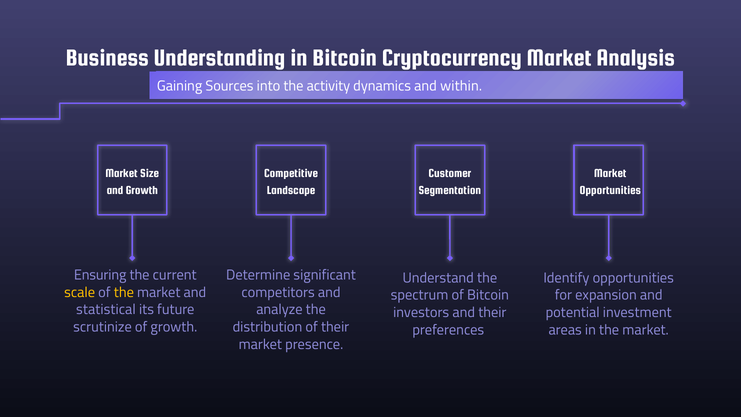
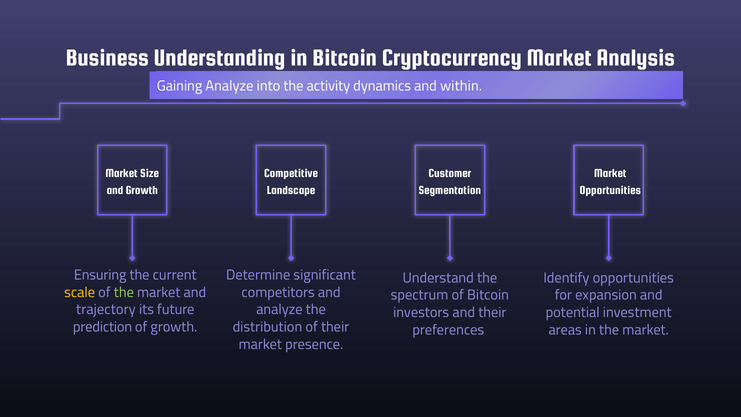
Gaining Sources: Sources -> Analyze
the at (124, 292) colour: yellow -> light green
statistical: statistical -> trajectory
scrutinize: scrutinize -> prediction
